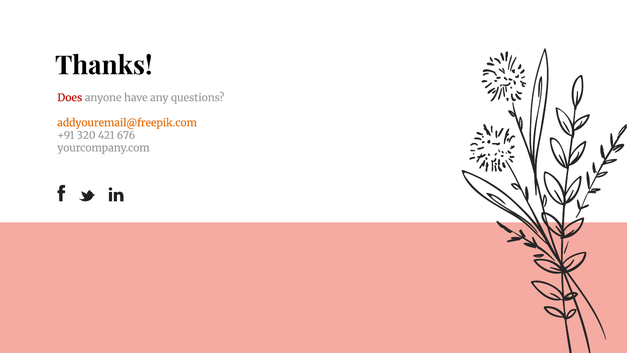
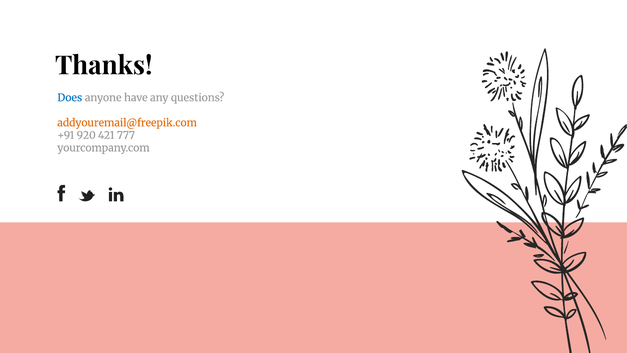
Does colour: red -> blue
320: 320 -> 920
676: 676 -> 777
